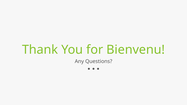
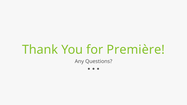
Bienvenu: Bienvenu -> Première
